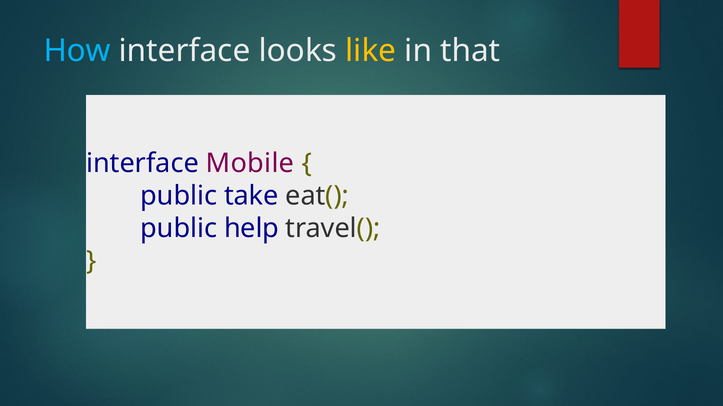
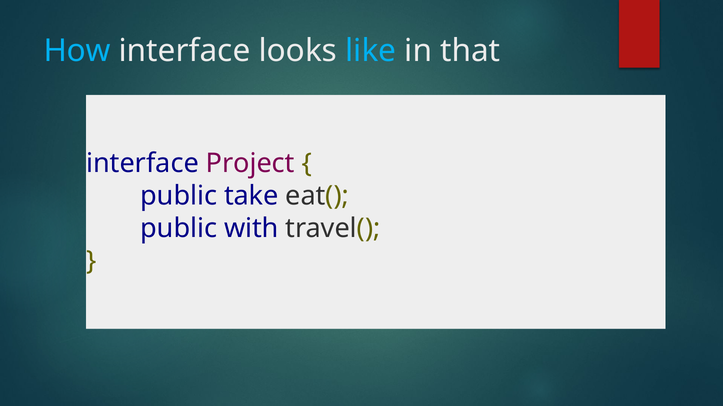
like colour: yellow -> light blue
Mobile: Mobile -> Project
help: help -> with
